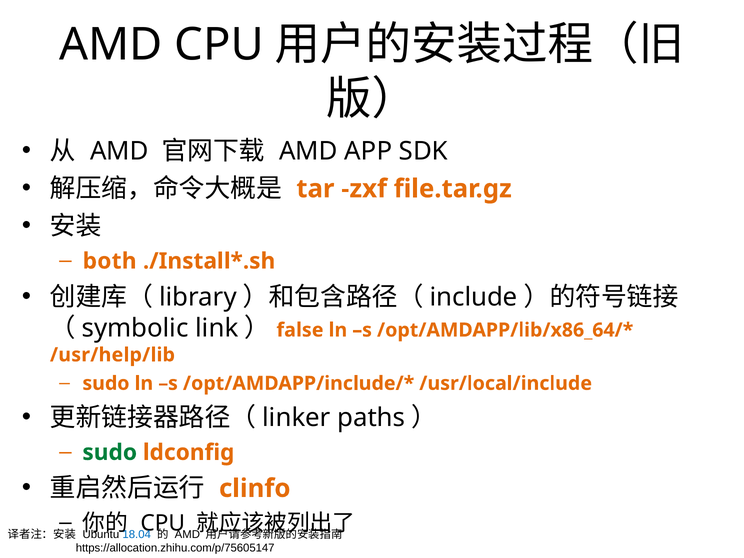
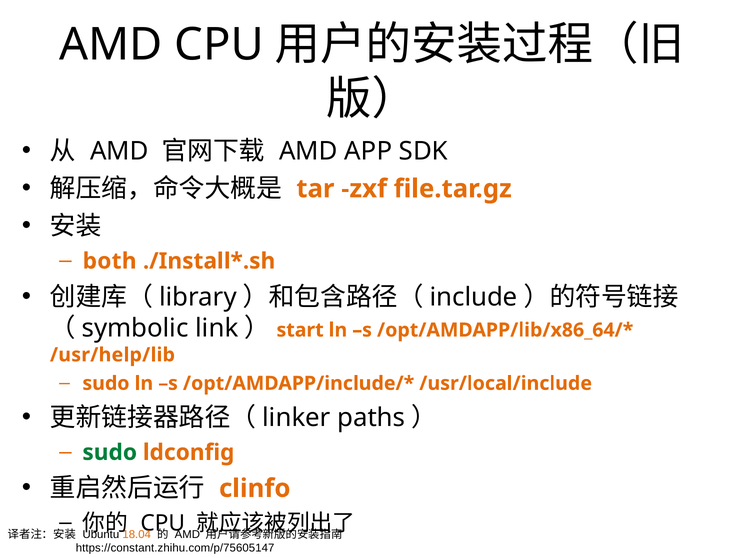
false: false -> start
18.04 colour: blue -> orange
https://allocation.zhihu.com/p/75605147: https://allocation.zhihu.com/p/75605147 -> https://constant.zhihu.com/p/75605147
